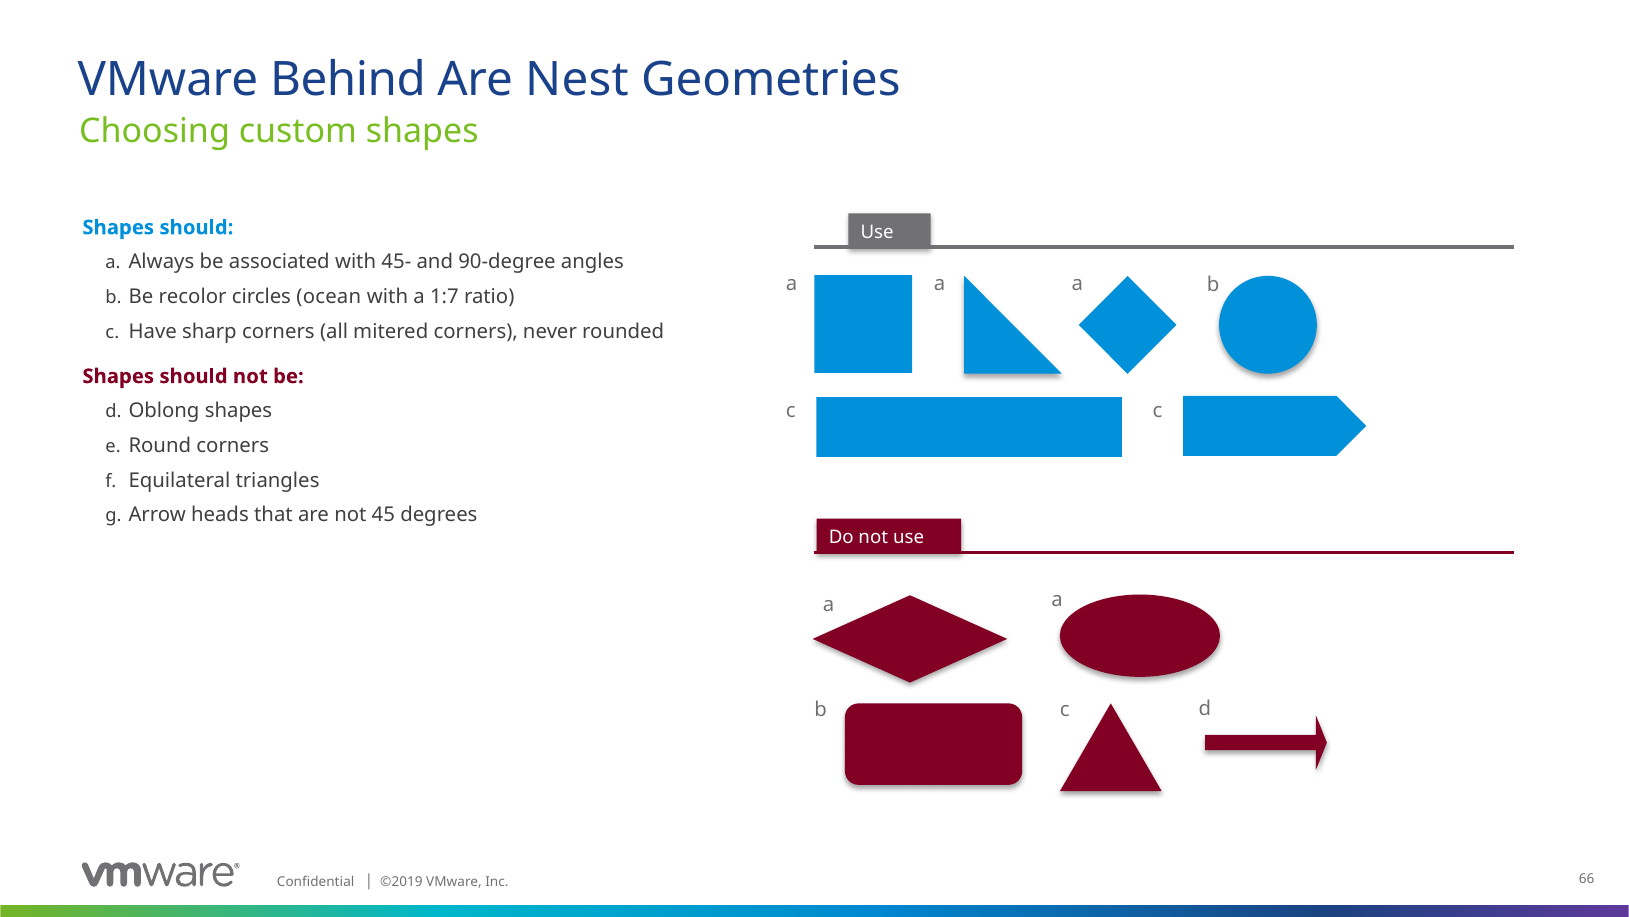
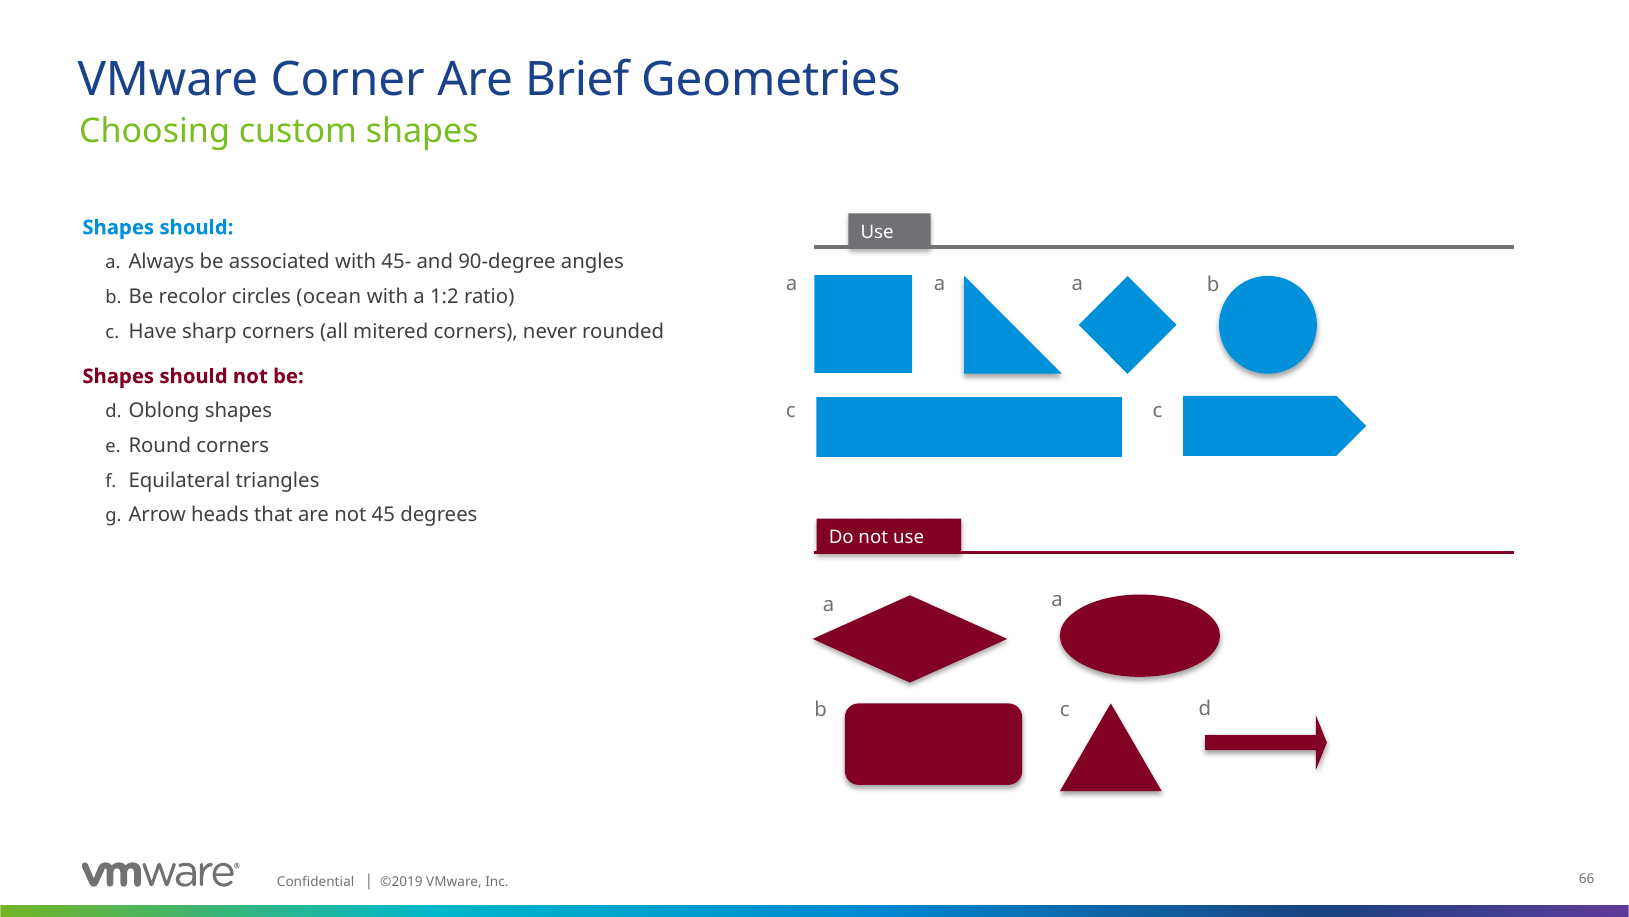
Behind: Behind -> Corner
Nest: Nest -> Brief
1:7: 1:7 -> 1:2
